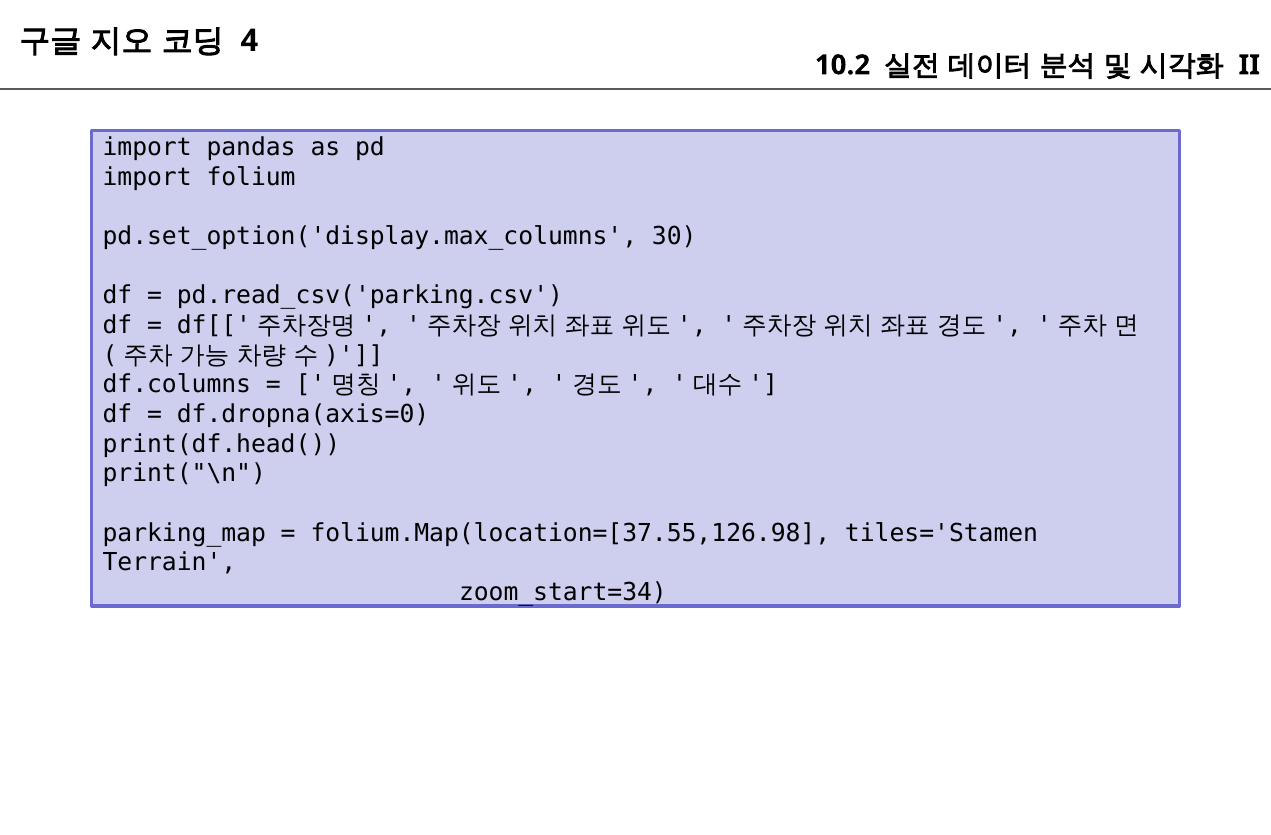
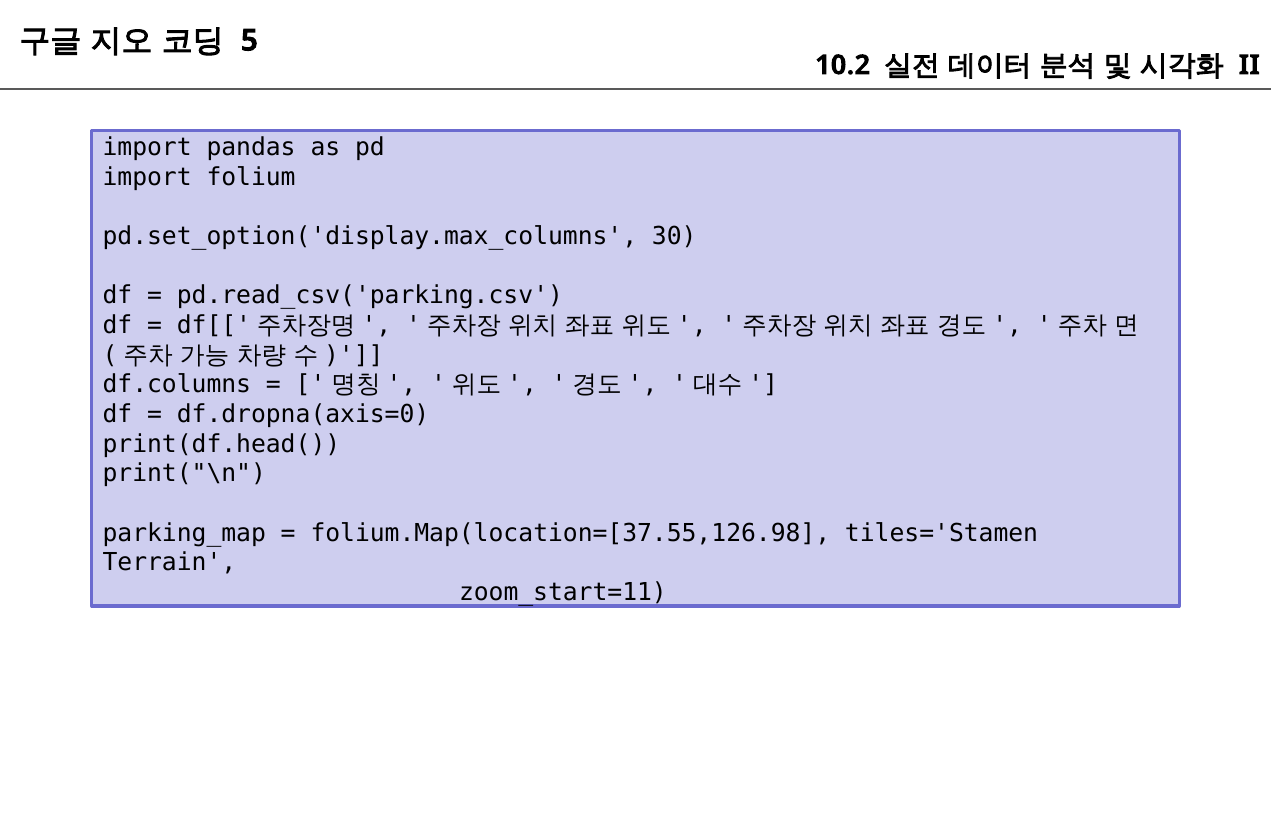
4: 4 -> 5
zoom_start=34: zoom_start=34 -> zoom_start=11
